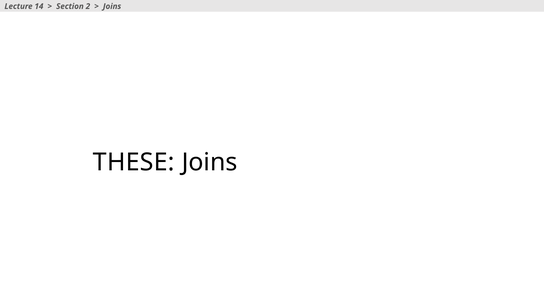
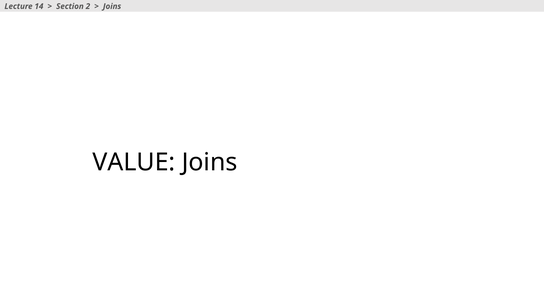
THESE: THESE -> VALUE
